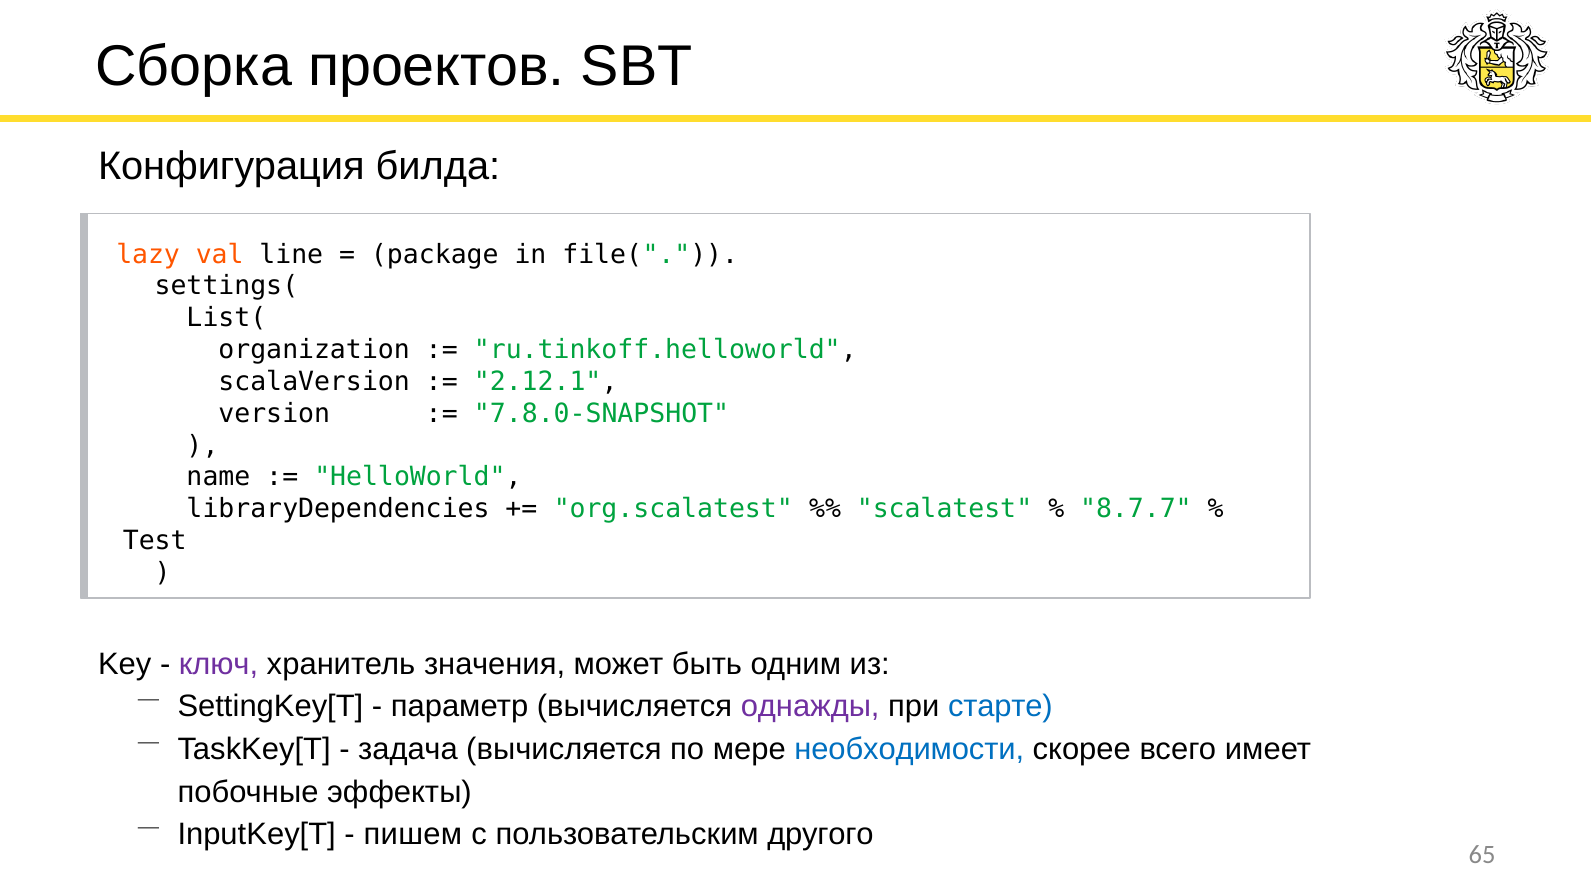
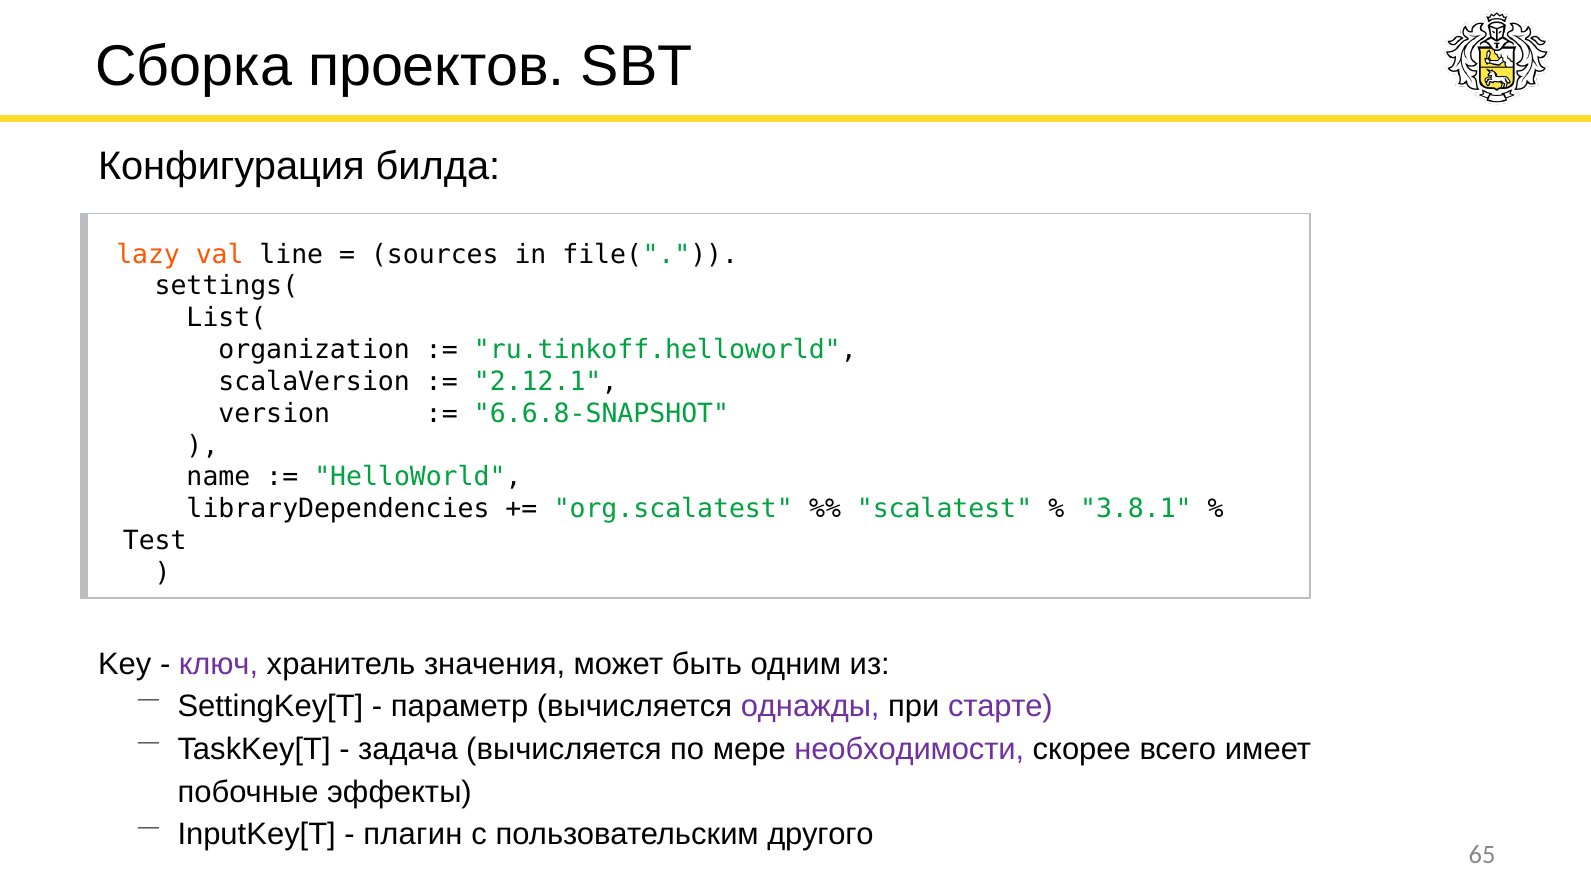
package: package -> sources
7.8.0-SNAPSHOT: 7.8.0-SNAPSHOT -> 6.6.8-SNAPSHOT
8.7.7: 8.7.7 -> 3.8.1
старте colour: blue -> purple
необходимости colour: blue -> purple
пишем: пишем -> плагин
